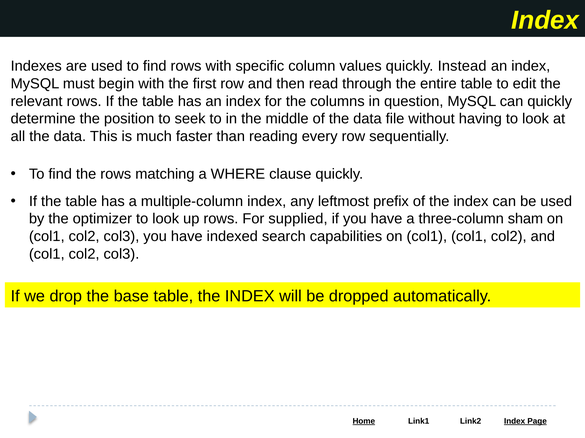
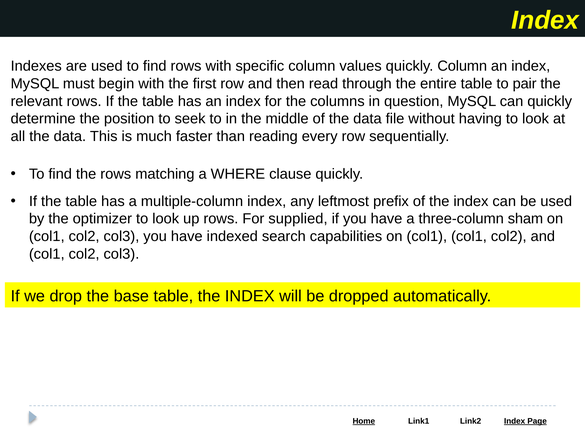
quickly Instead: Instead -> Column
edit: edit -> pair
